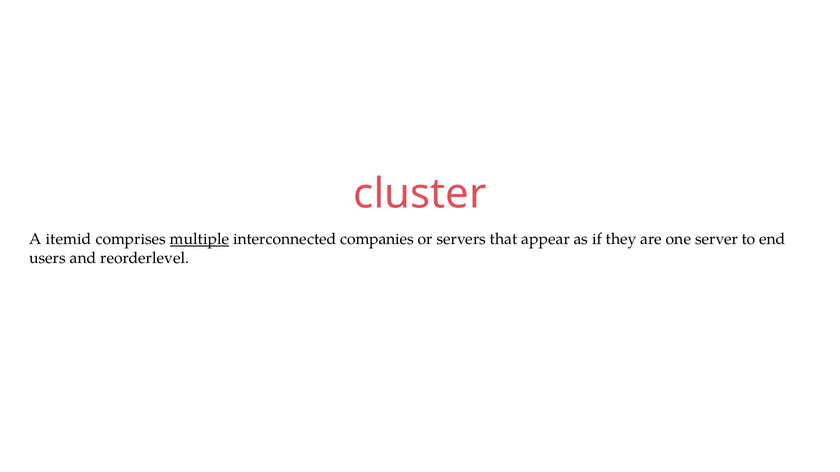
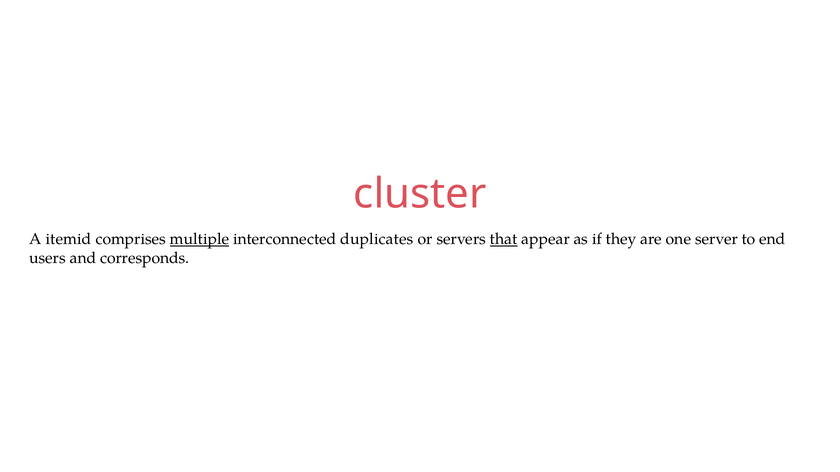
companies: companies -> duplicates
that underline: none -> present
reorderlevel: reorderlevel -> corresponds
